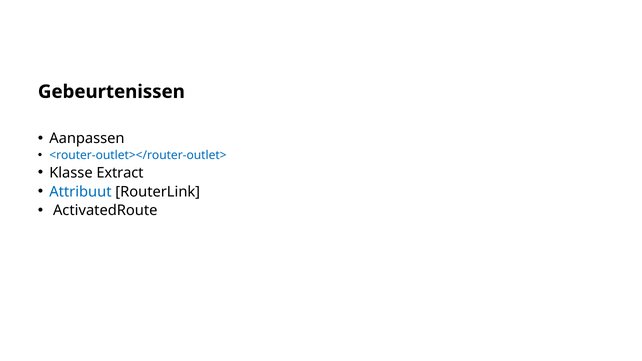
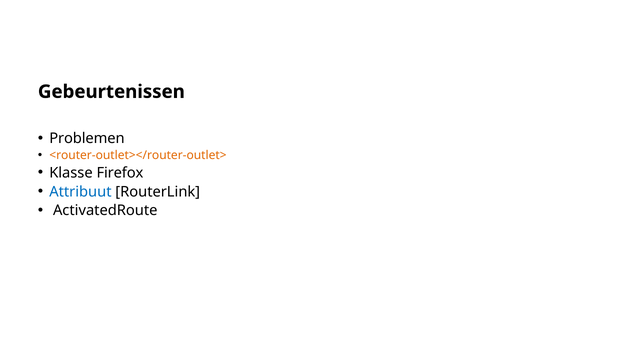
Aanpassen: Aanpassen -> Problemen
<router-outlet></router-outlet> colour: blue -> orange
Extract: Extract -> Firefox
